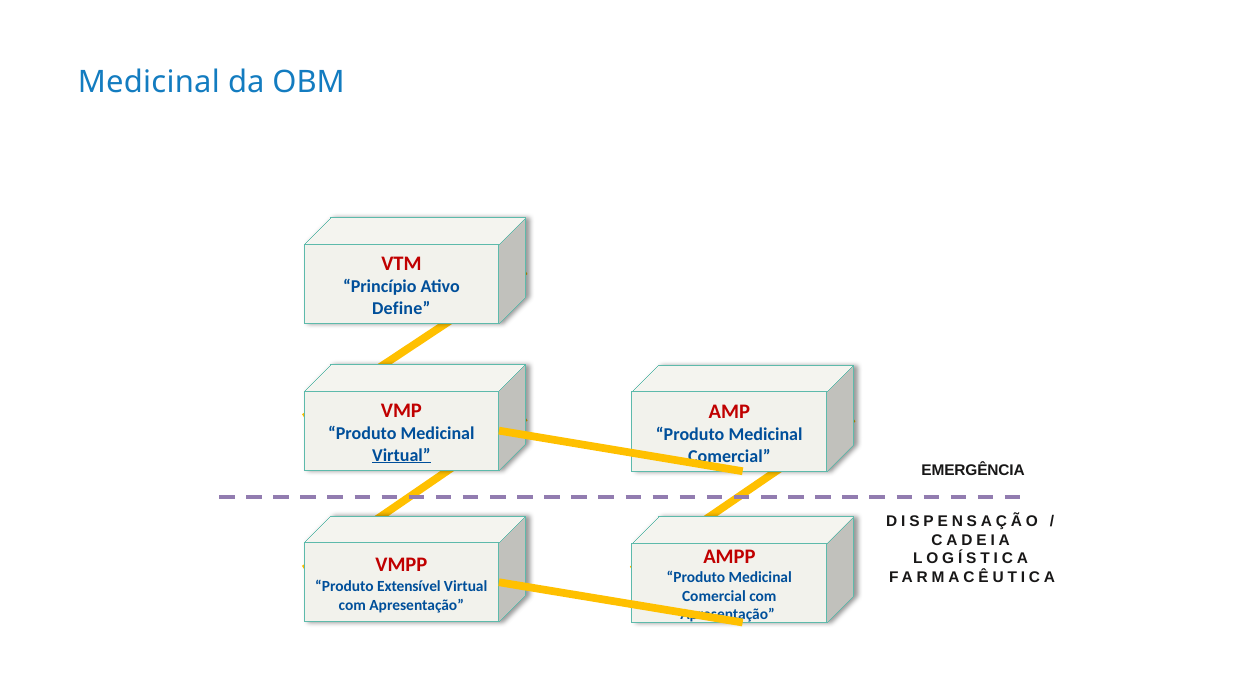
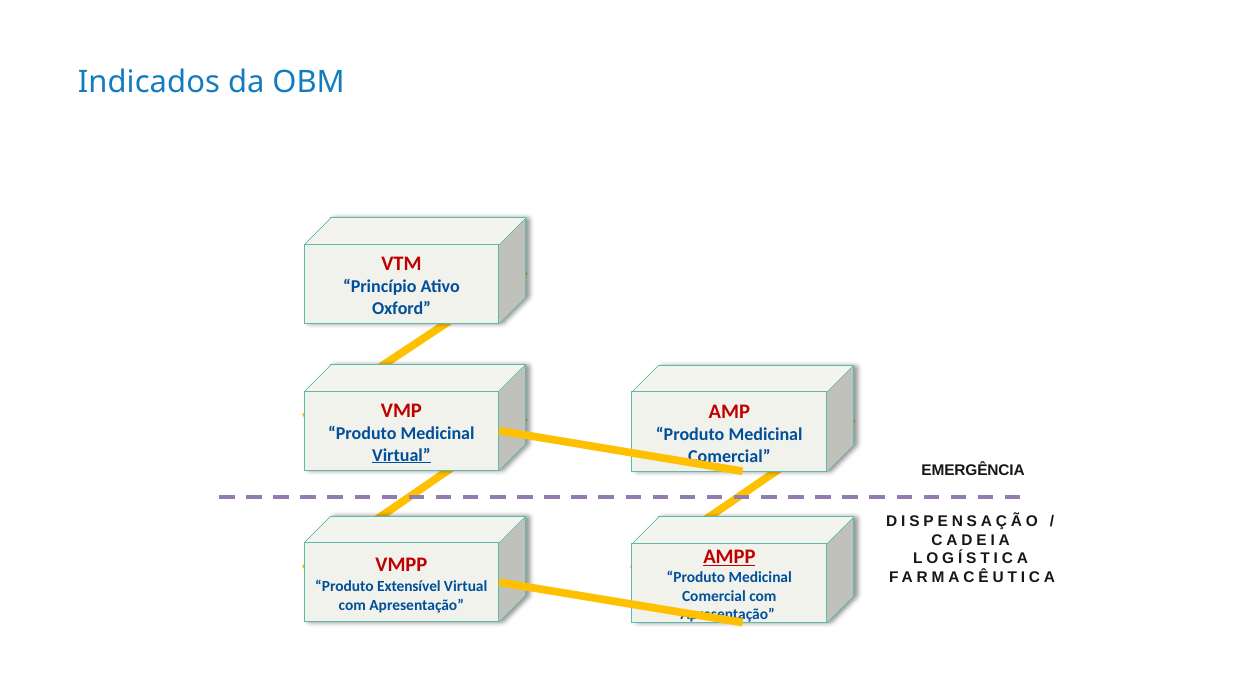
Medicinal at (149, 82): Medicinal -> Indicados
Define: Define -> Oxford
AMPP underline: none -> present
